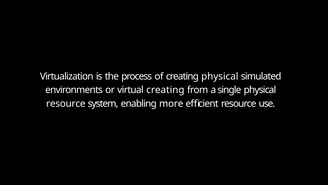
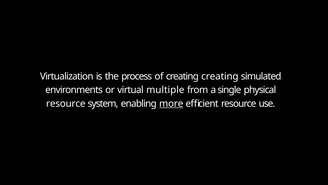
creating physical: physical -> creating
virtual creating: creating -> multiple
more underline: none -> present
